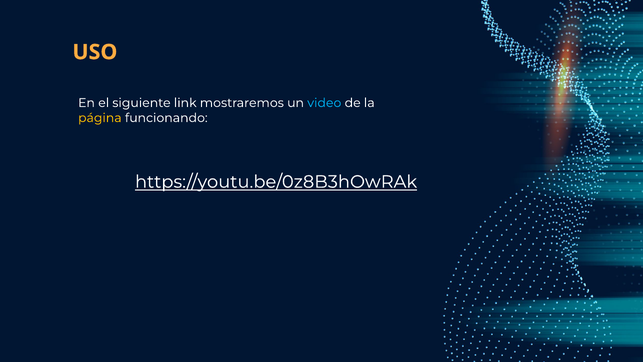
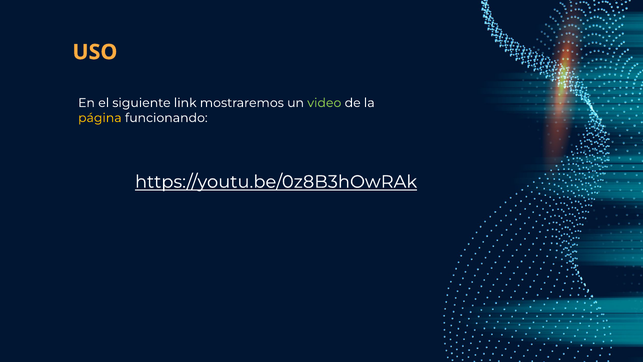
video colour: light blue -> light green
